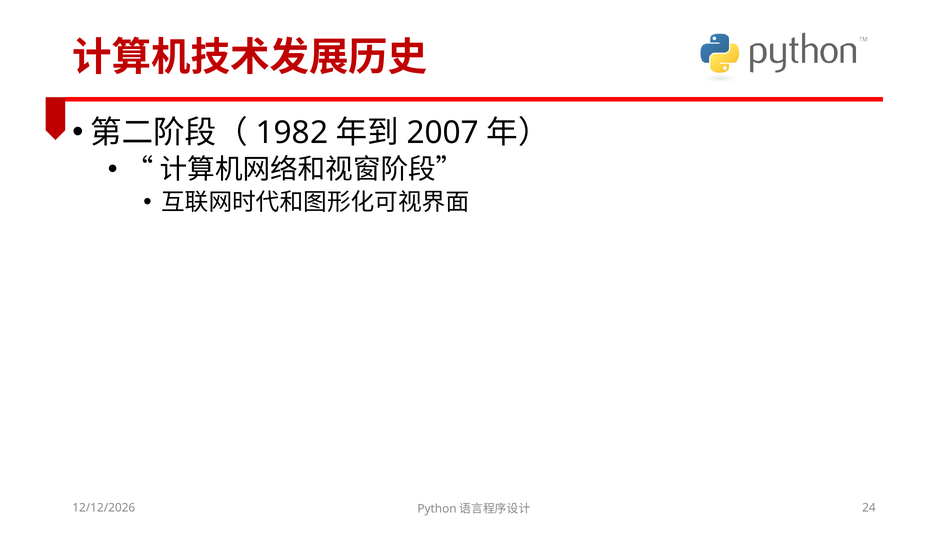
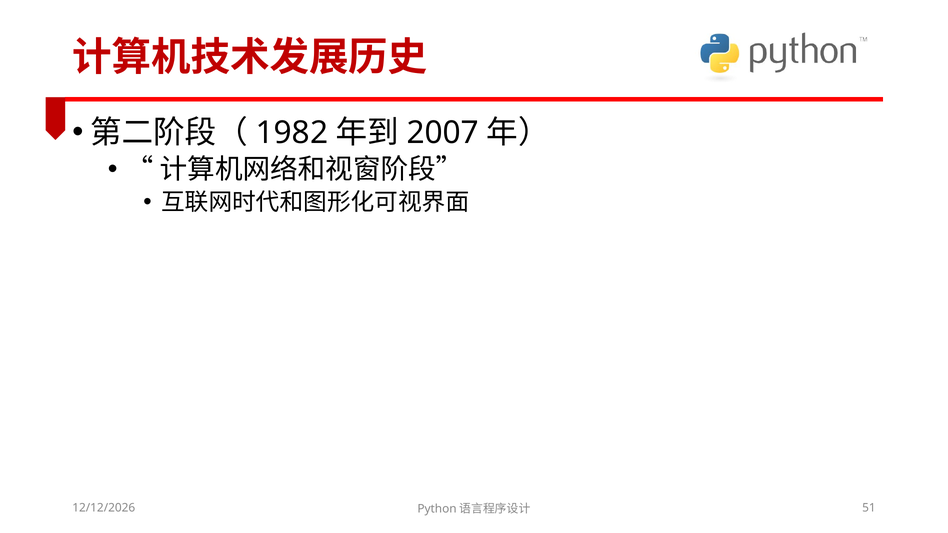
24: 24 -> 51
